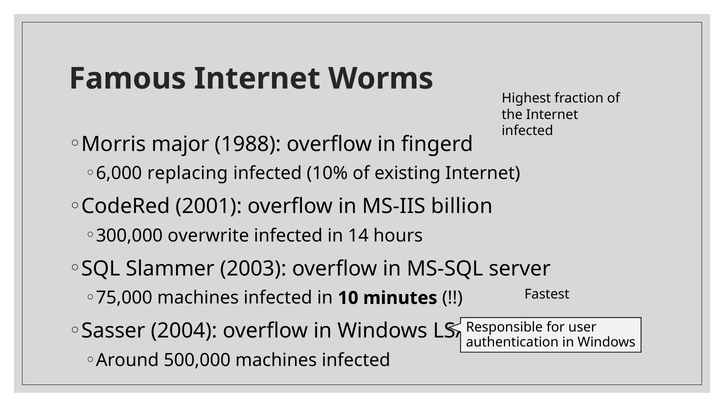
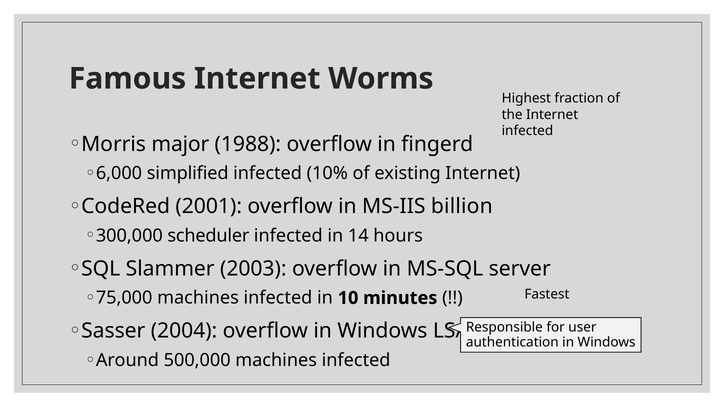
replacing: replacing -> simplified
overwrite: overwrite -> scheduler
